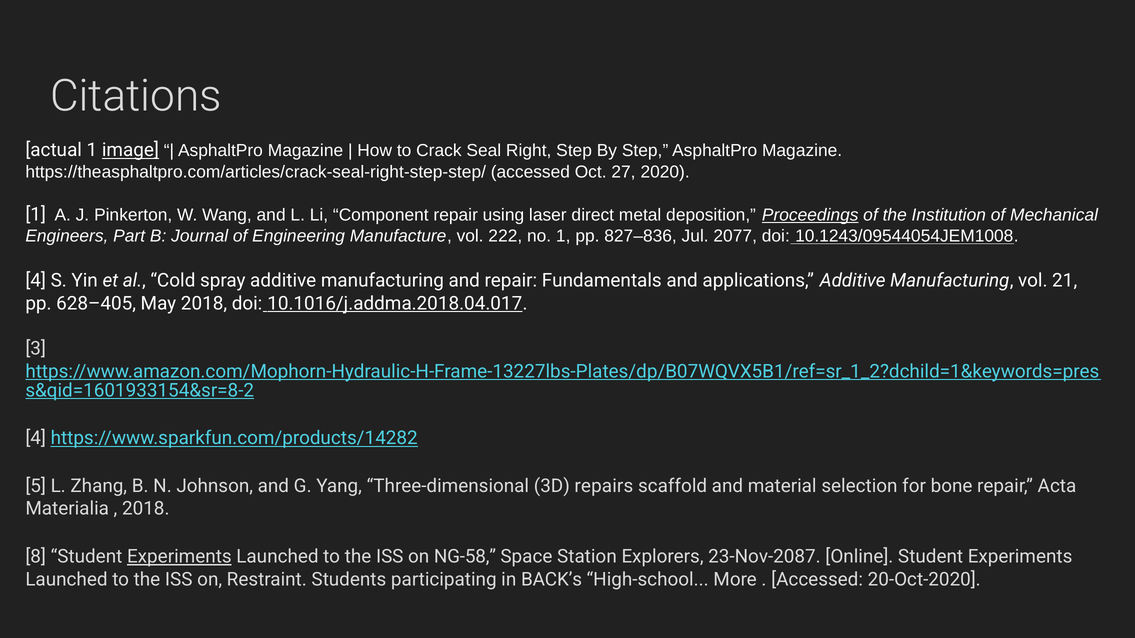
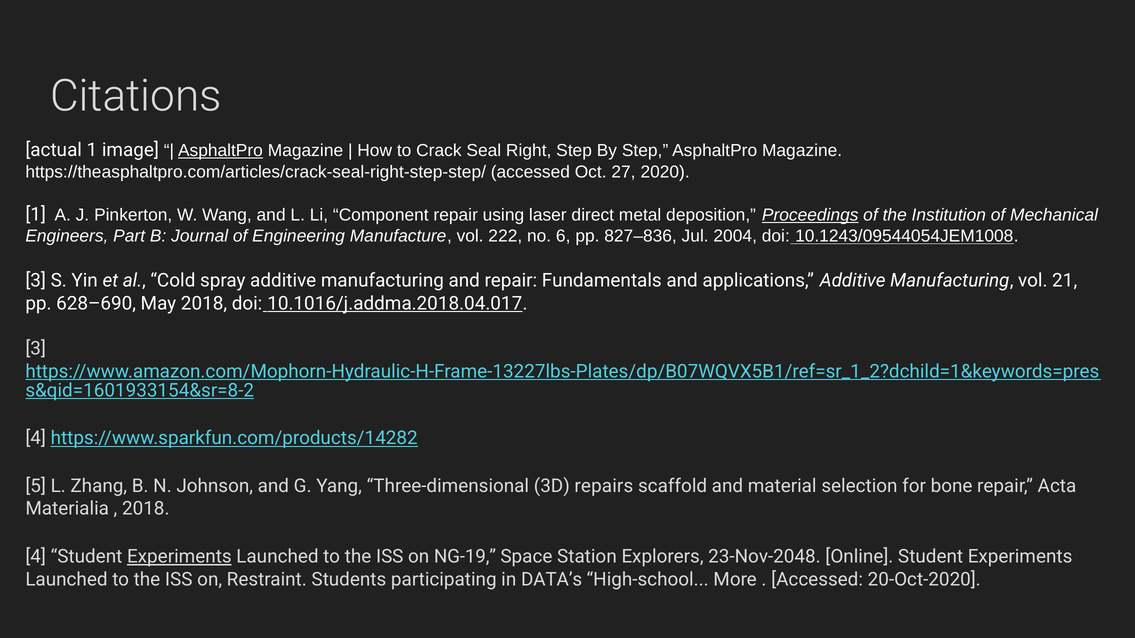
image underline: present -> none
AsphaltPro at (220, 151) underline: none -> present
no 1: 1 -> 6
2077: 2077 -> 2004
4 at (36, 281): 4 -> 3
628–405: 628–405 -> 628–690
8 at (36, 557): 8 -> 4
NG-58: NG-58 -> NG-19
23-Nov-2087: 23-Nov-2087 -> 23-Nov-2048
BACK’s: BACK’s -> DATA’s
